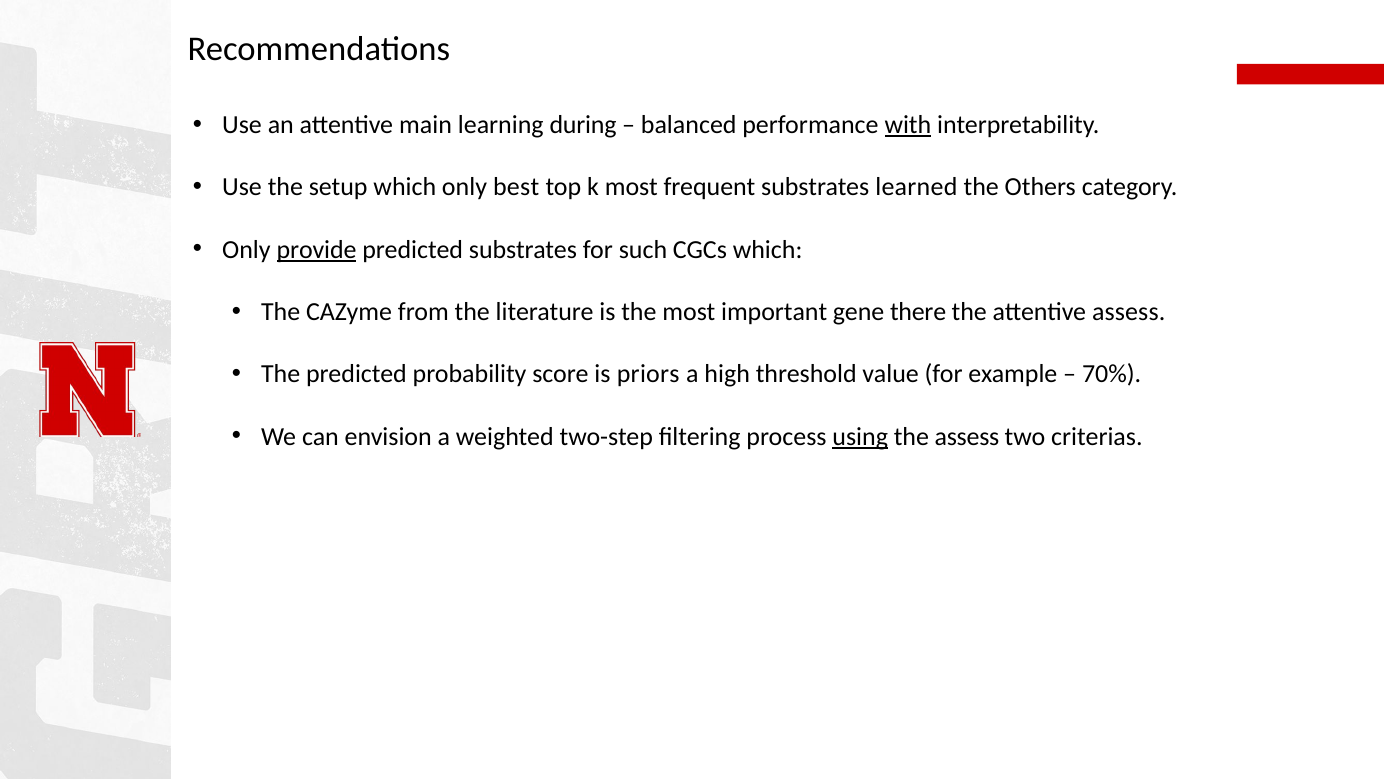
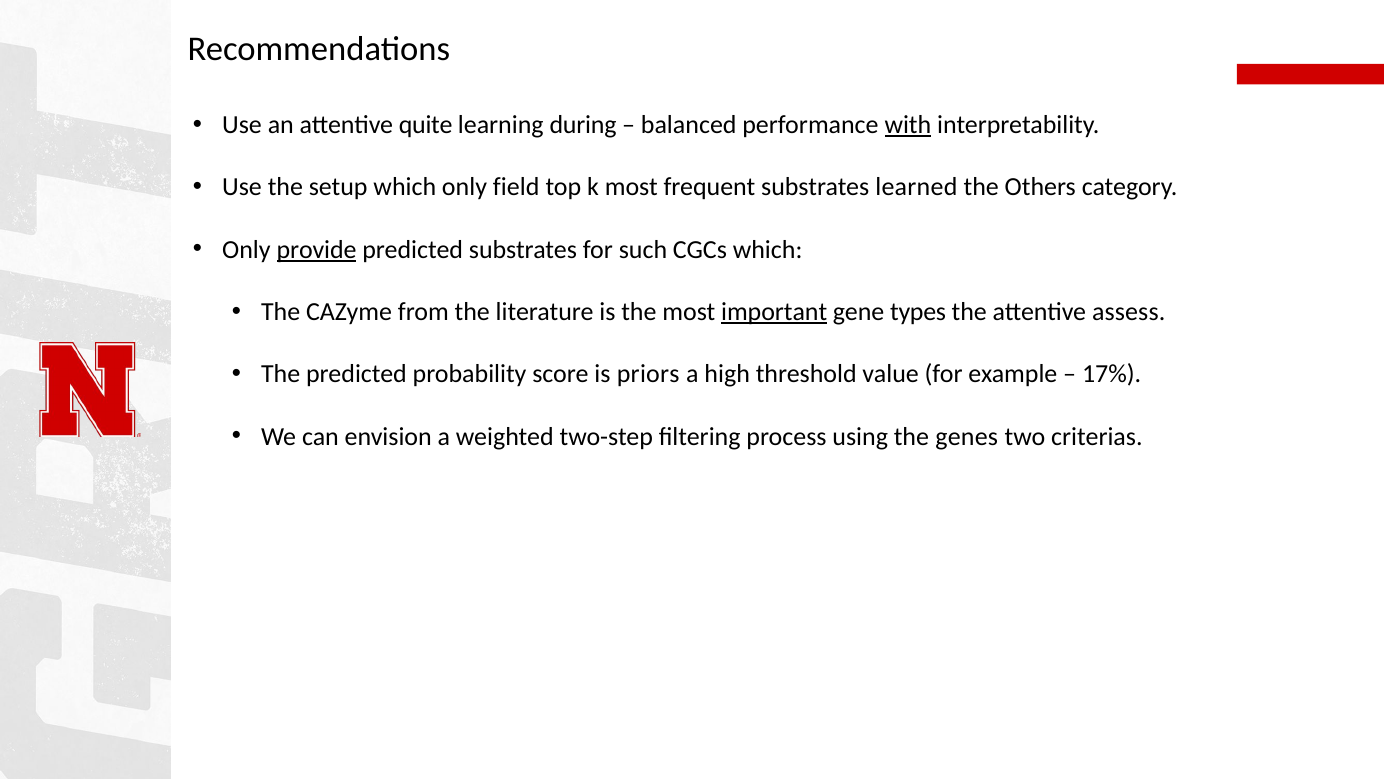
main: main -> quite
best: best -> field
important underline: none -> present
there: there -> types
70%: 70% -> 17%
using underline: present -> none
the assess: assess -> genes
